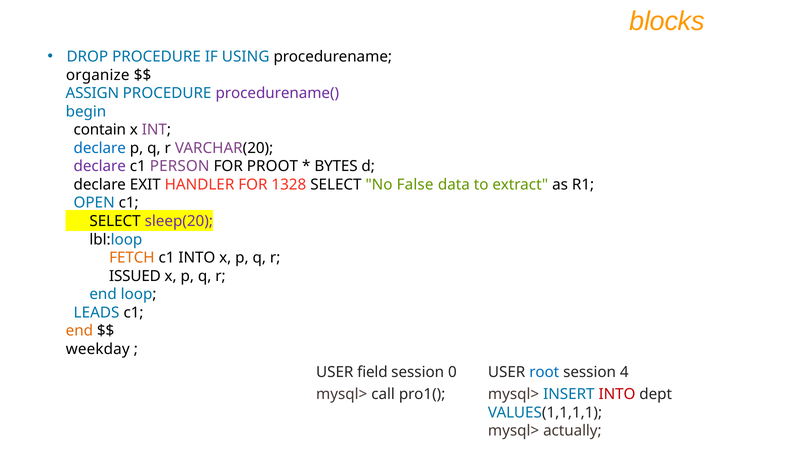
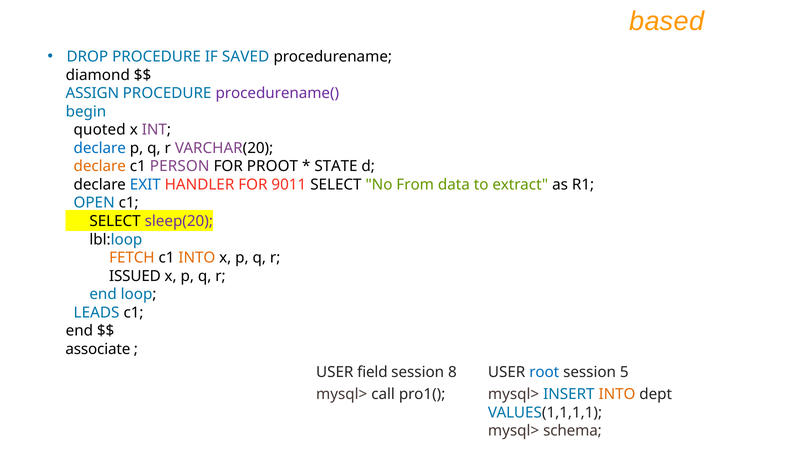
blocks: blocks -> based
USING: USING -> SAVED
organize: organize -> diamond
contain: contain -> quoted
declare at (100, 166) colour: purple -> orange
BYTES: BYTES -> STATE
EXIT colour: black -> blue
1328: 1328 -> 9011
False: False -> From
INTO at (197, 258) colour: black -> orange
end at (79, 331) colour: orange -> black
weekday: weekday -> associate
0: 0 -> 8
4: 4 -> 5
INTO at (617, 394) colour: red -> orange
actually: actually -> schema
